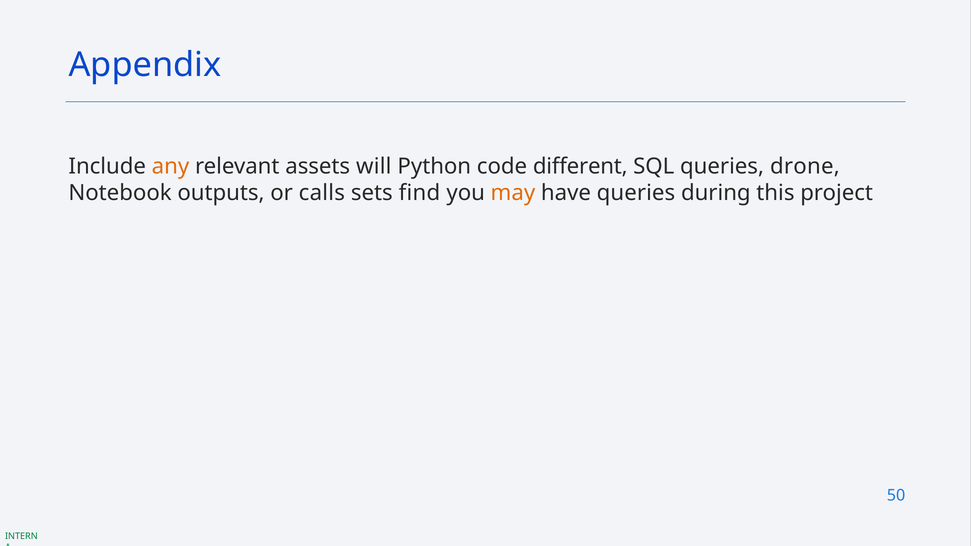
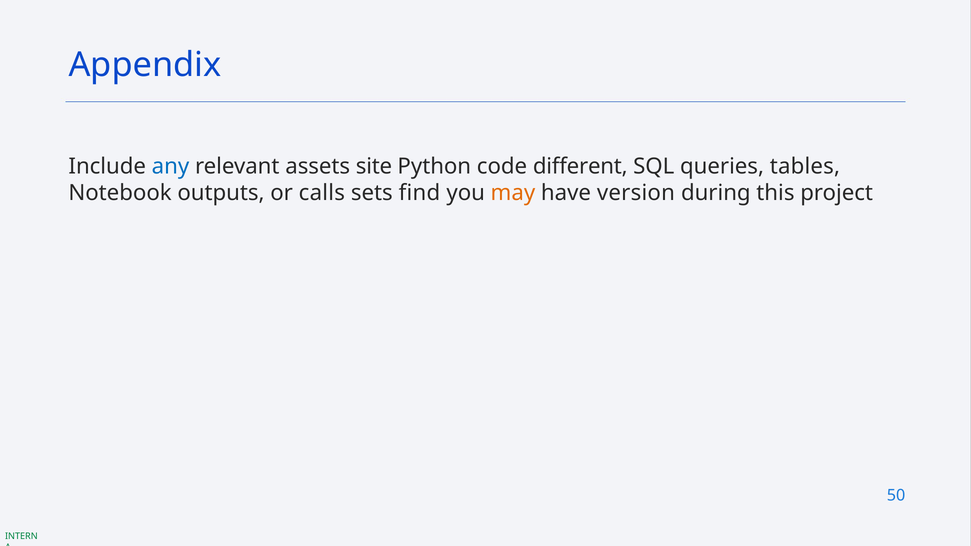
any colour: orange -> blue
will: will -> site
drone: drone -> tables
have queries: queries -> version
